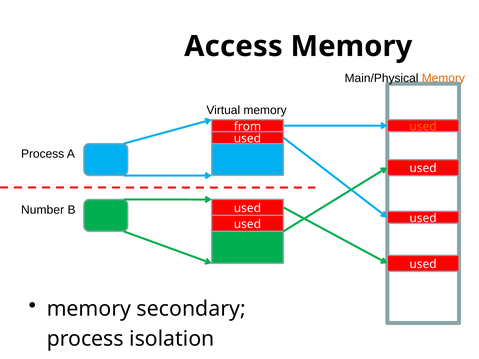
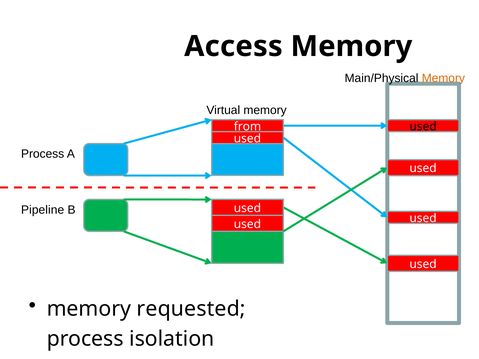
used at (423, 127) colour: orange -> black
Number: Number -> Pipeline
secondary: secondary -> requested
